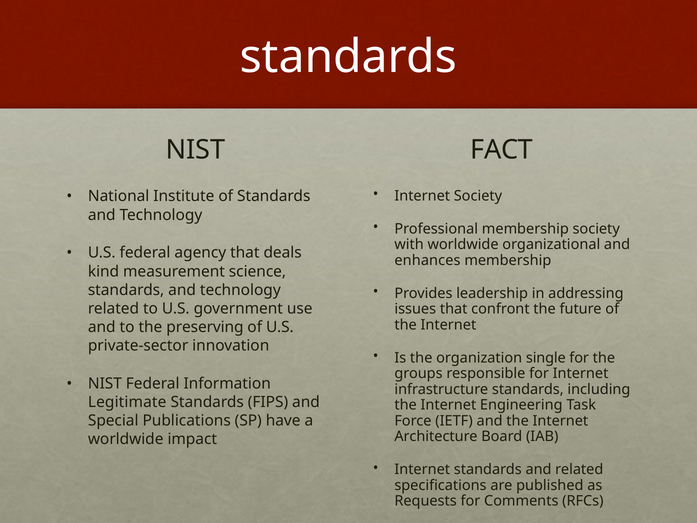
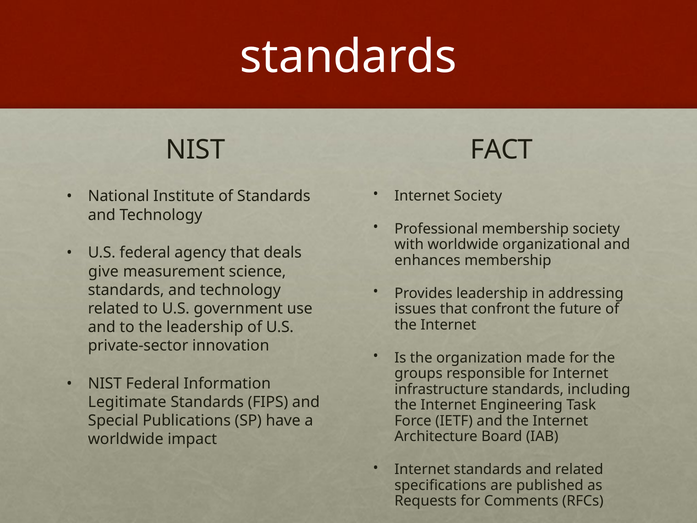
kind: kind -> give
the preserving: preserving -> leadership
single: single -> made
